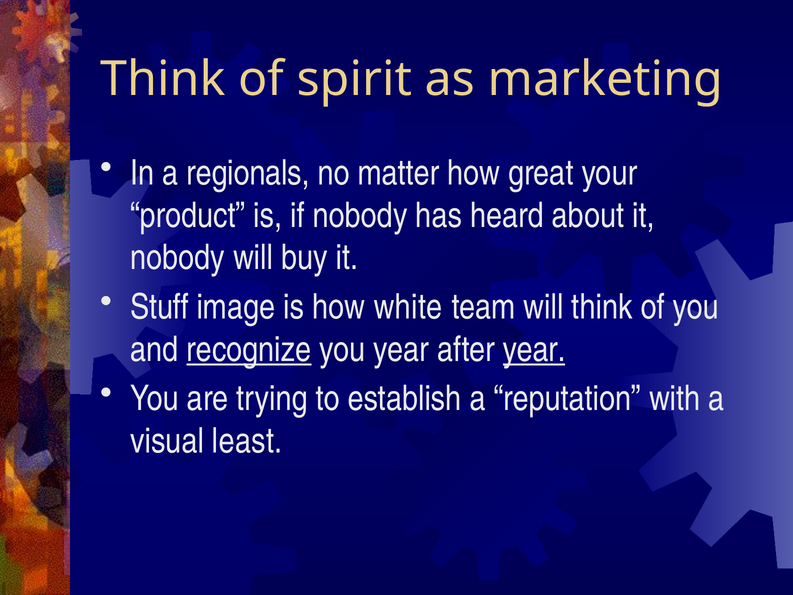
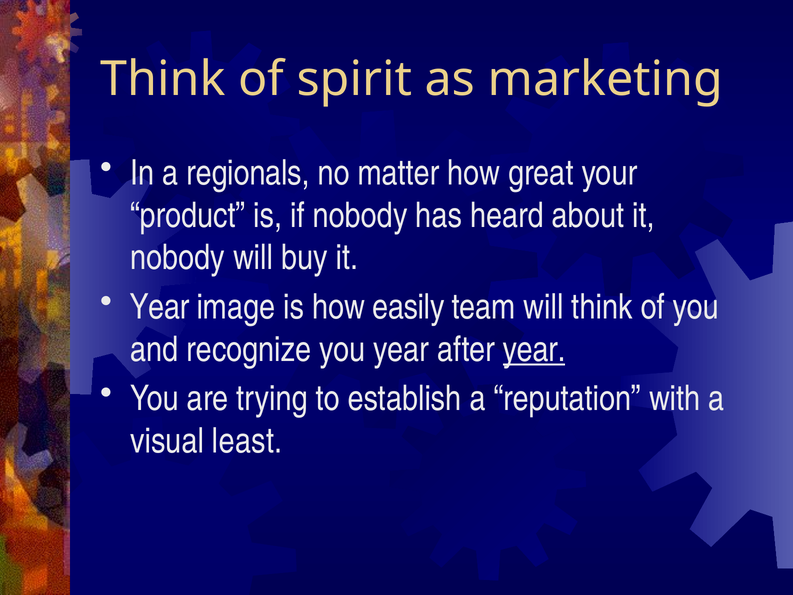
Stuff at (159, 307): Stuff -> Year
white: white -> easily
recognize underline: present -> none
